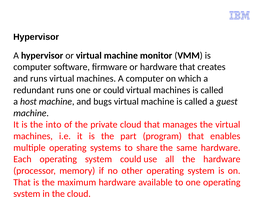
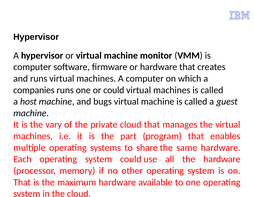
redundant: redundant -> companies
into: into -> vary
